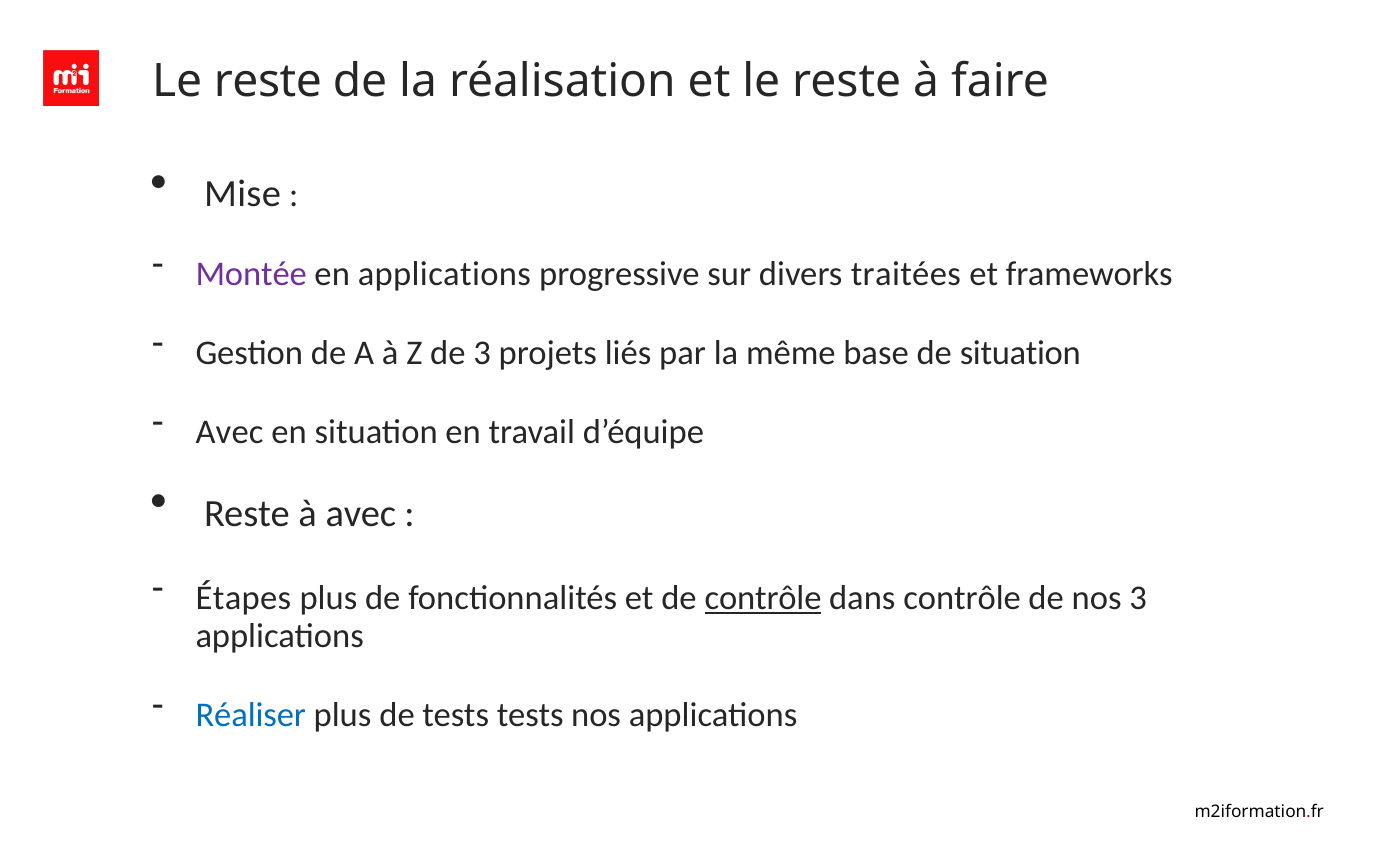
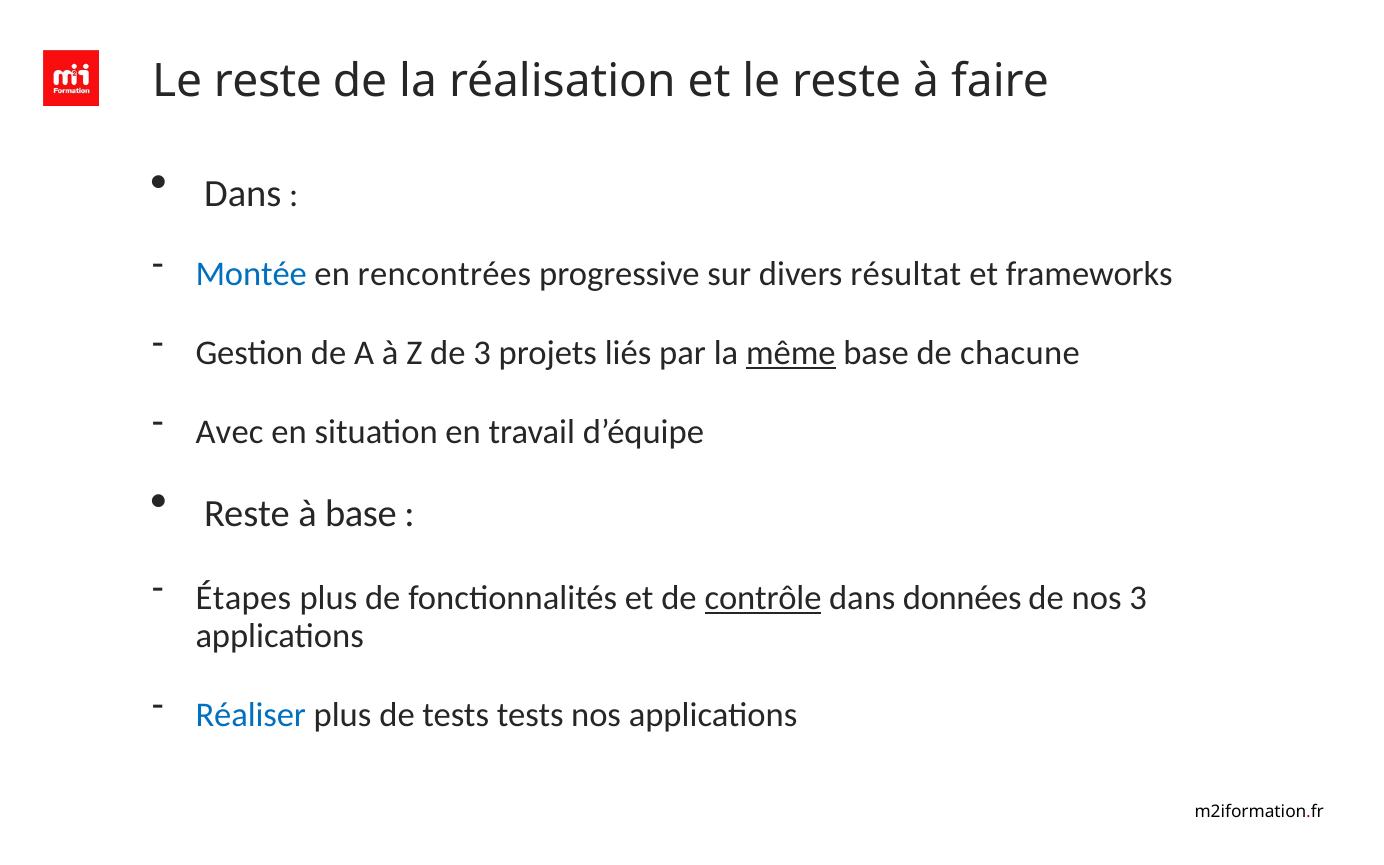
Mise at (243, 194): Mise -> Dans
Montée colour: purple -> blue
en applications: applications -> rencontrées
traitées: traitées -> résultat
même underline: none -> present
de situation: situation -> chacune
à avec: avec -> base
dans contrôle: contrôle -> données
